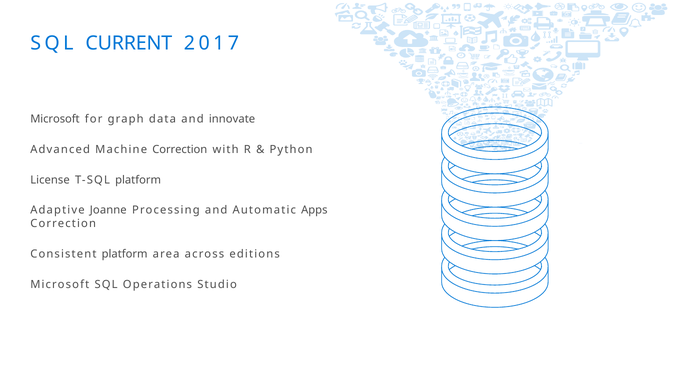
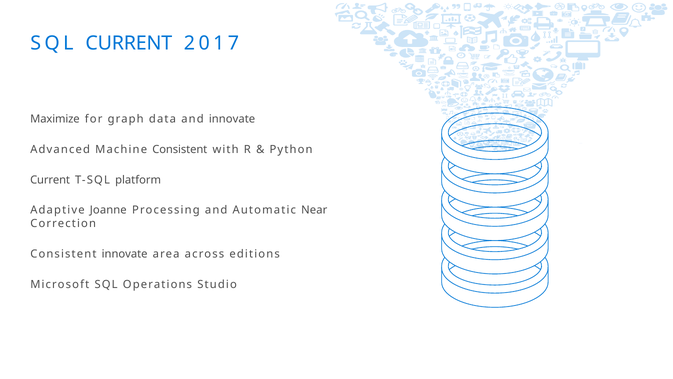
Microsoft at (55, 119): Microsoft -> Maximize
Machine Correction: Correction -> Consistent
License at (50, 180): License -> Current
Apps: Apps -> Near
Consistent platform: platform -> innovate
